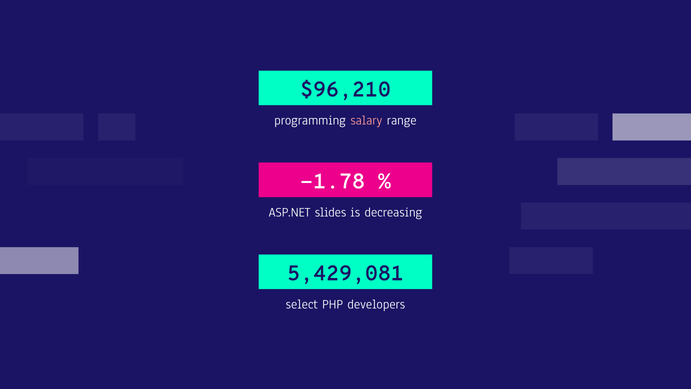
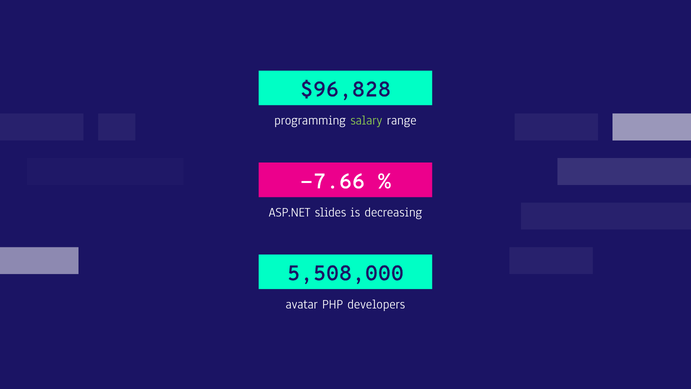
$96,210: $96,210 -> $96,828
salary colour: pink -> light green
-1.78: -1.78 -> -7.66
5,429,081: 5,429,081 -> 5,508,000
select: select -> avatar
